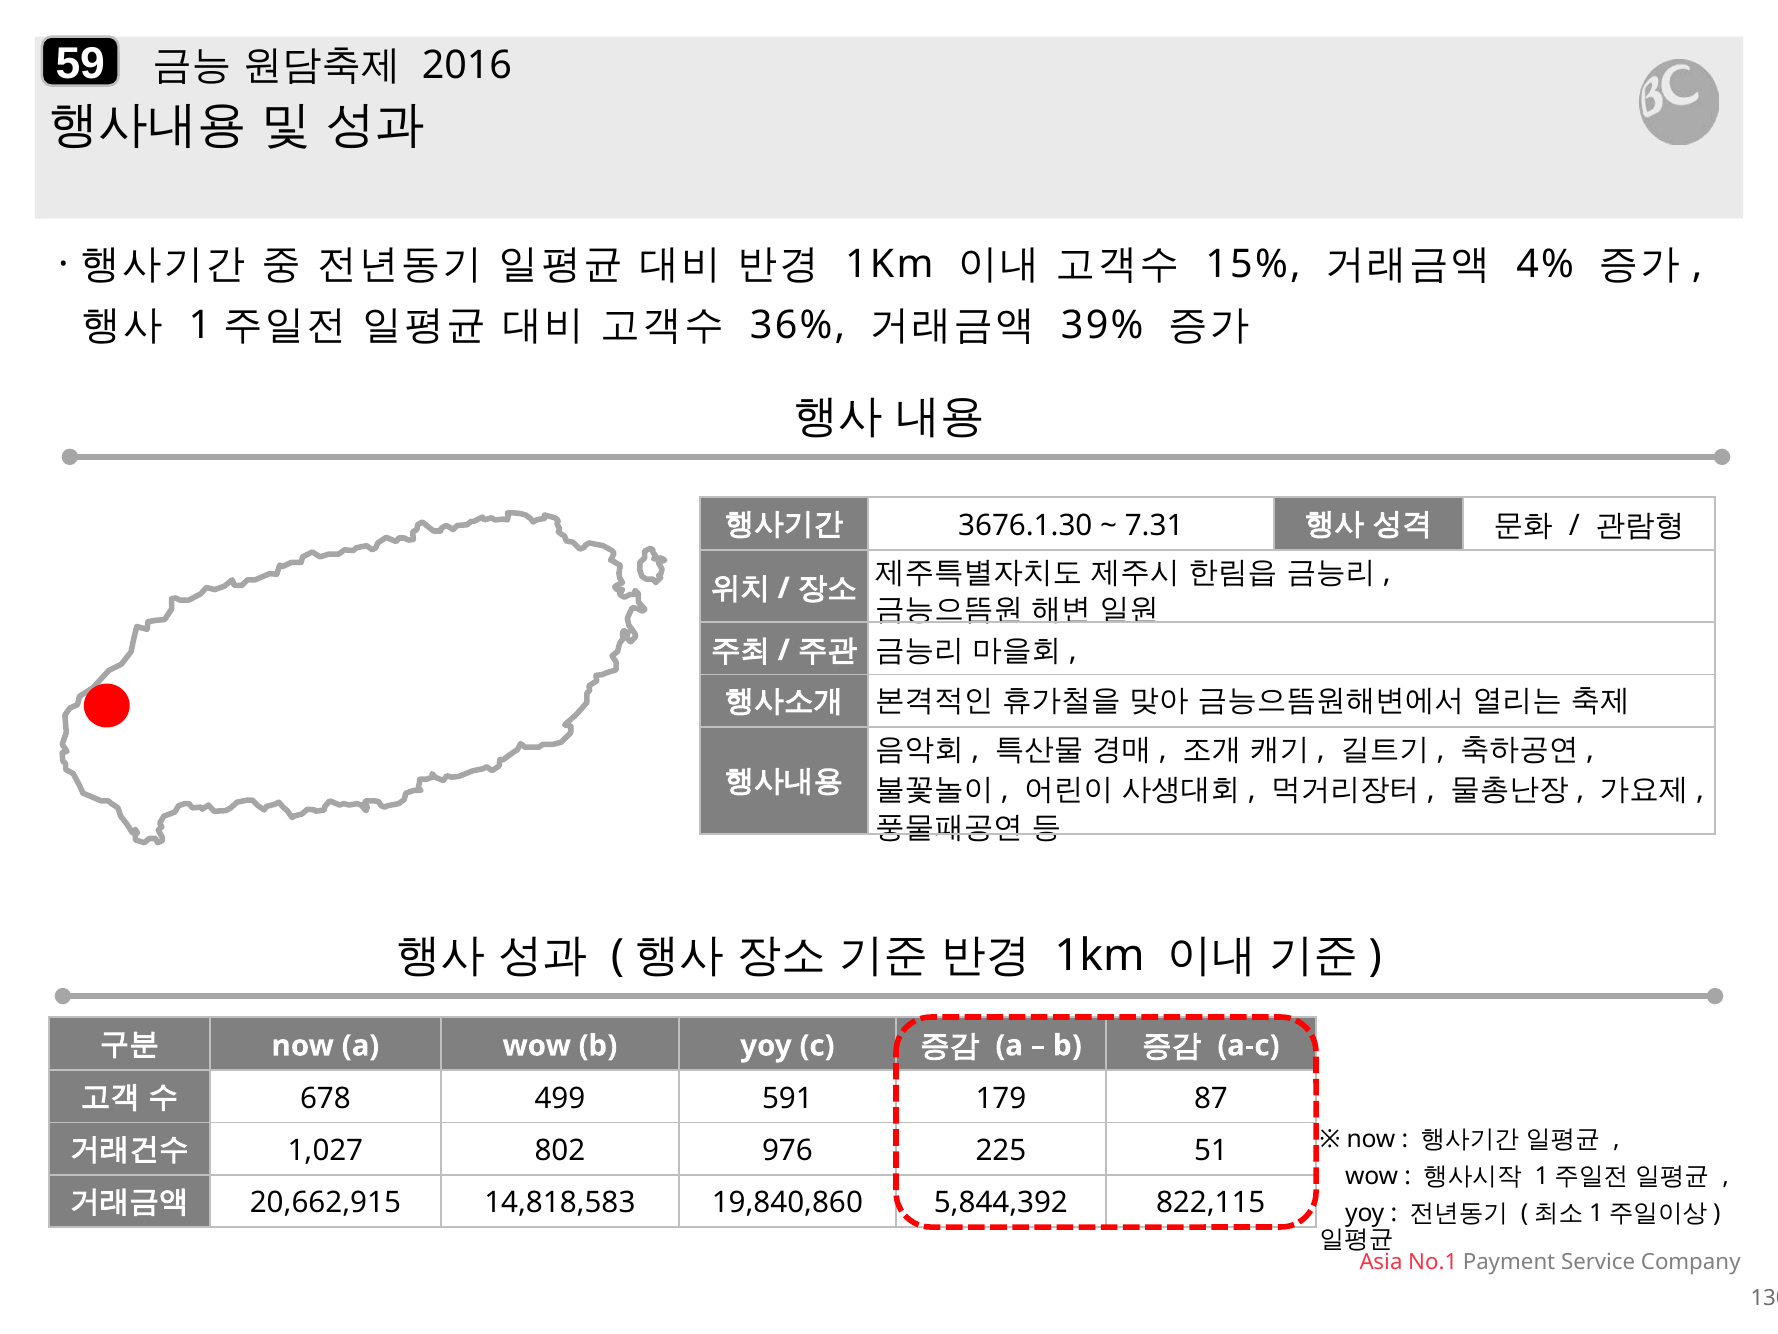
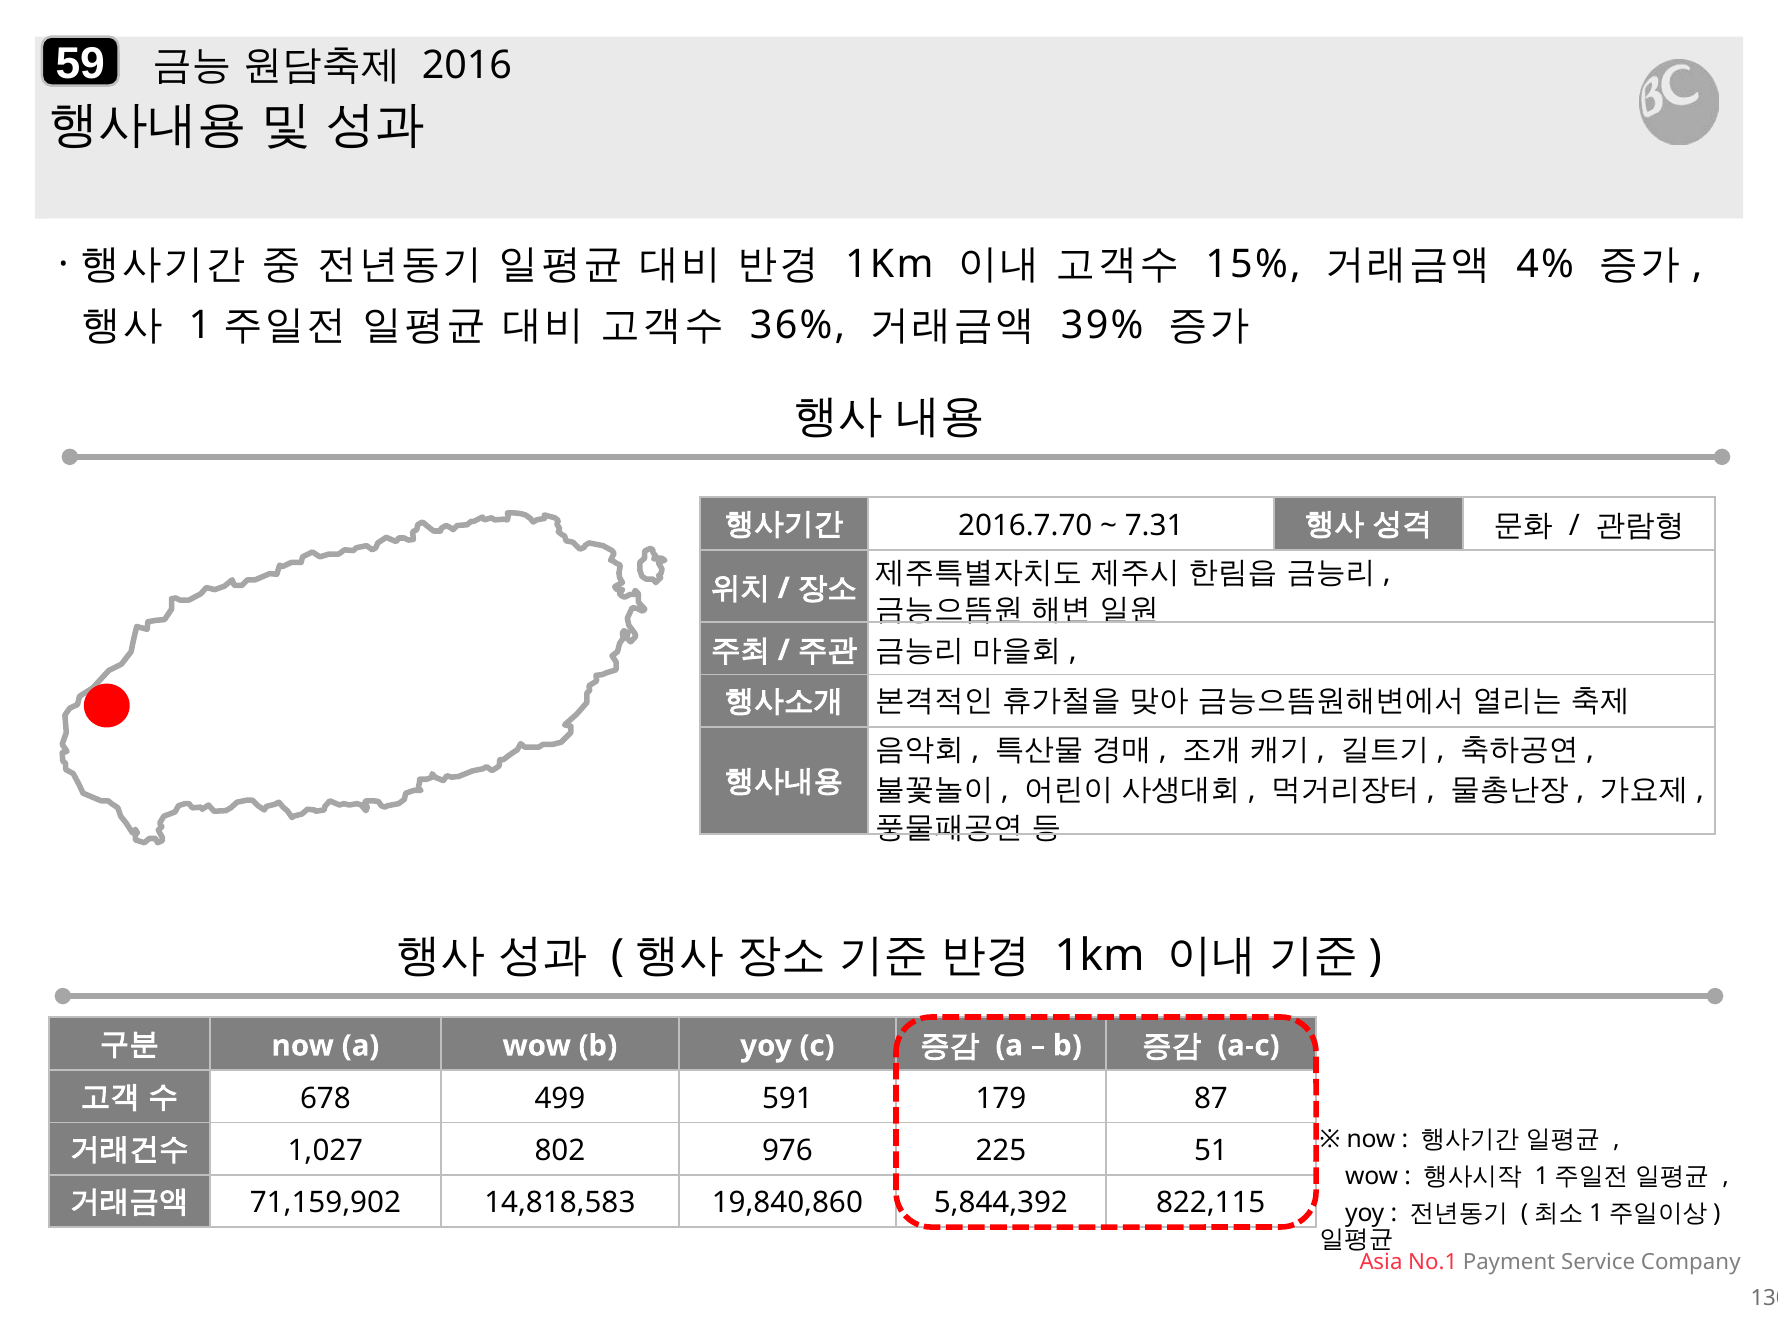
3676.1.30: 3676.1.30 -> 2016.7.70
20,662,915: 20,662,915 -> 71,159,902
